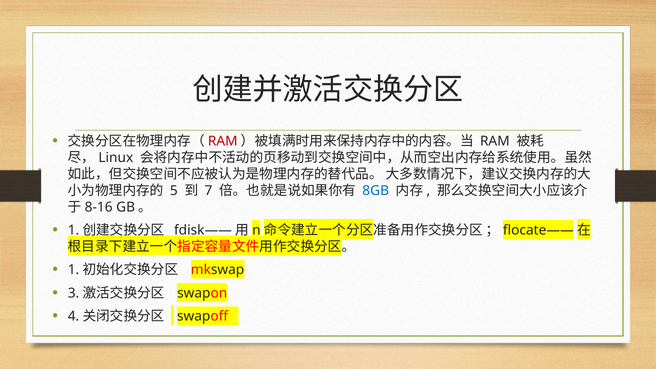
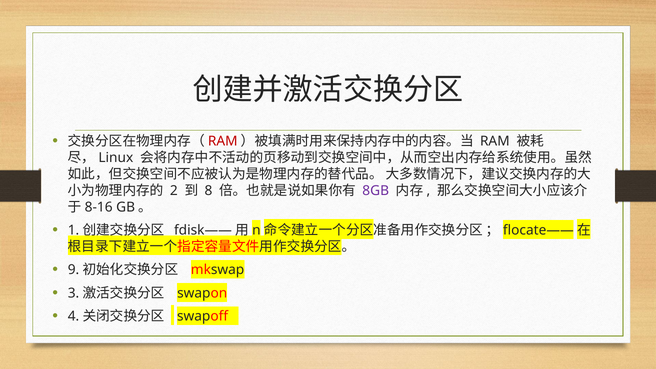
5: 5 -> 2
7: 7 -> 8
8GB colour: blue -> purple
1 at (74, 270): 1 -> 9
